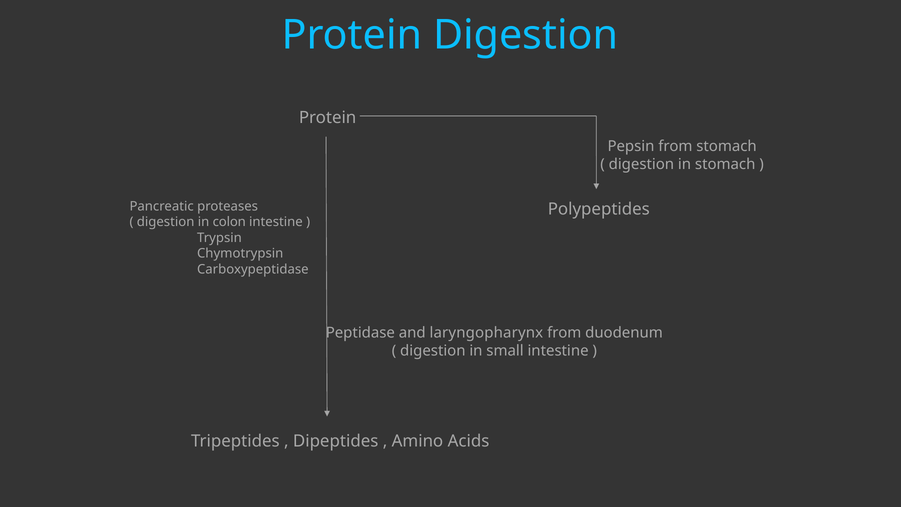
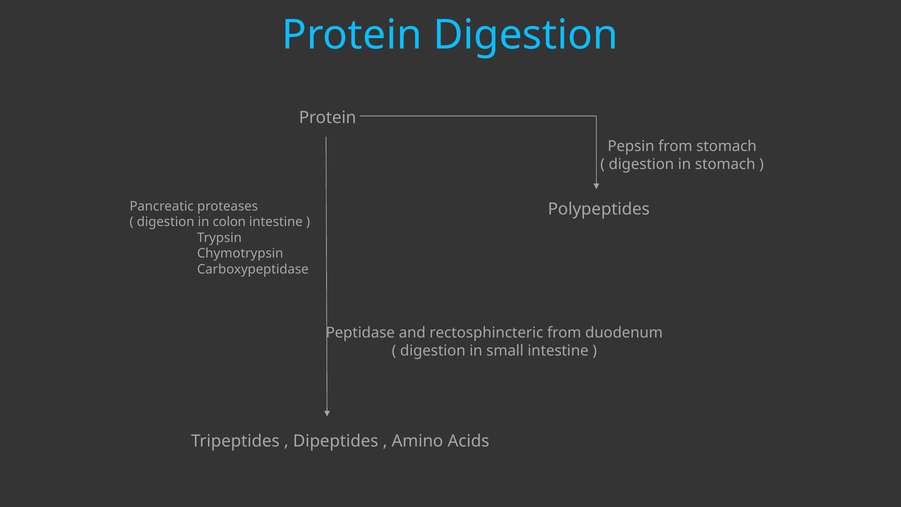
laryngopharynx: laryngopharynx -> rectosphincteric
